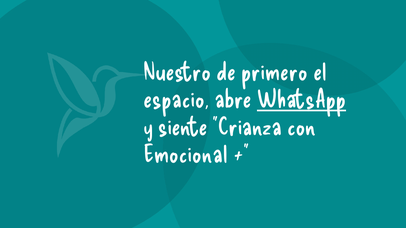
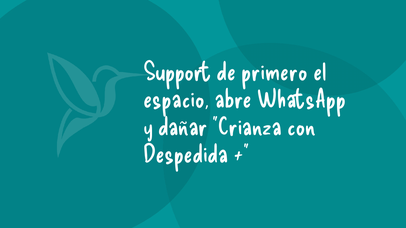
Nuestro: Nuestro -> Support
WhatsApp underline: present -> none
siente: siente -> dañar
Emocional: Emocional -> Despedida
